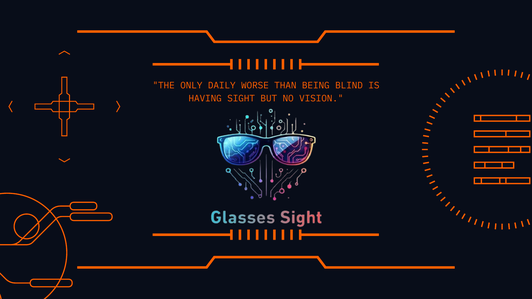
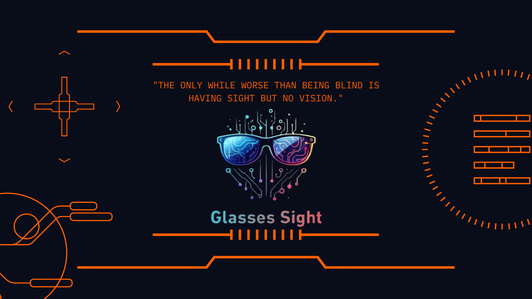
DAILY: DAILY -> WHILE
